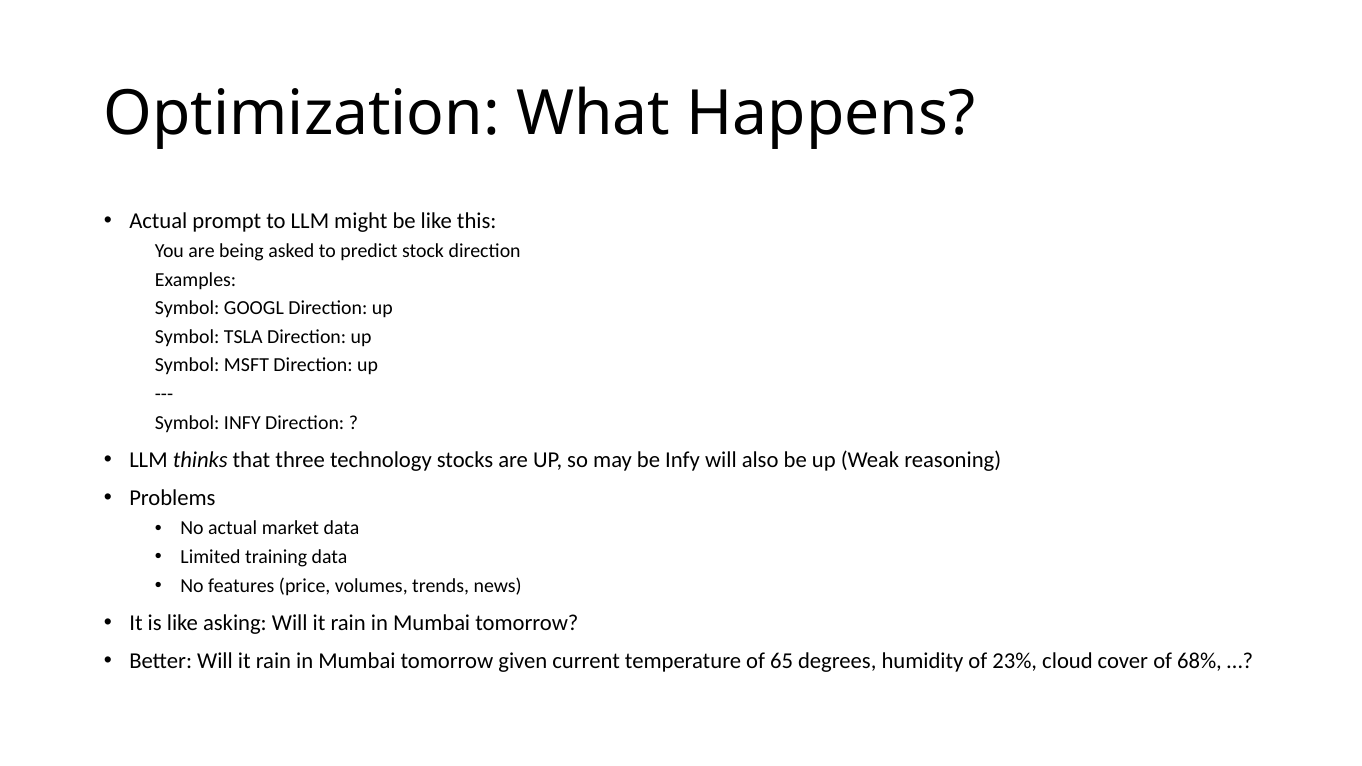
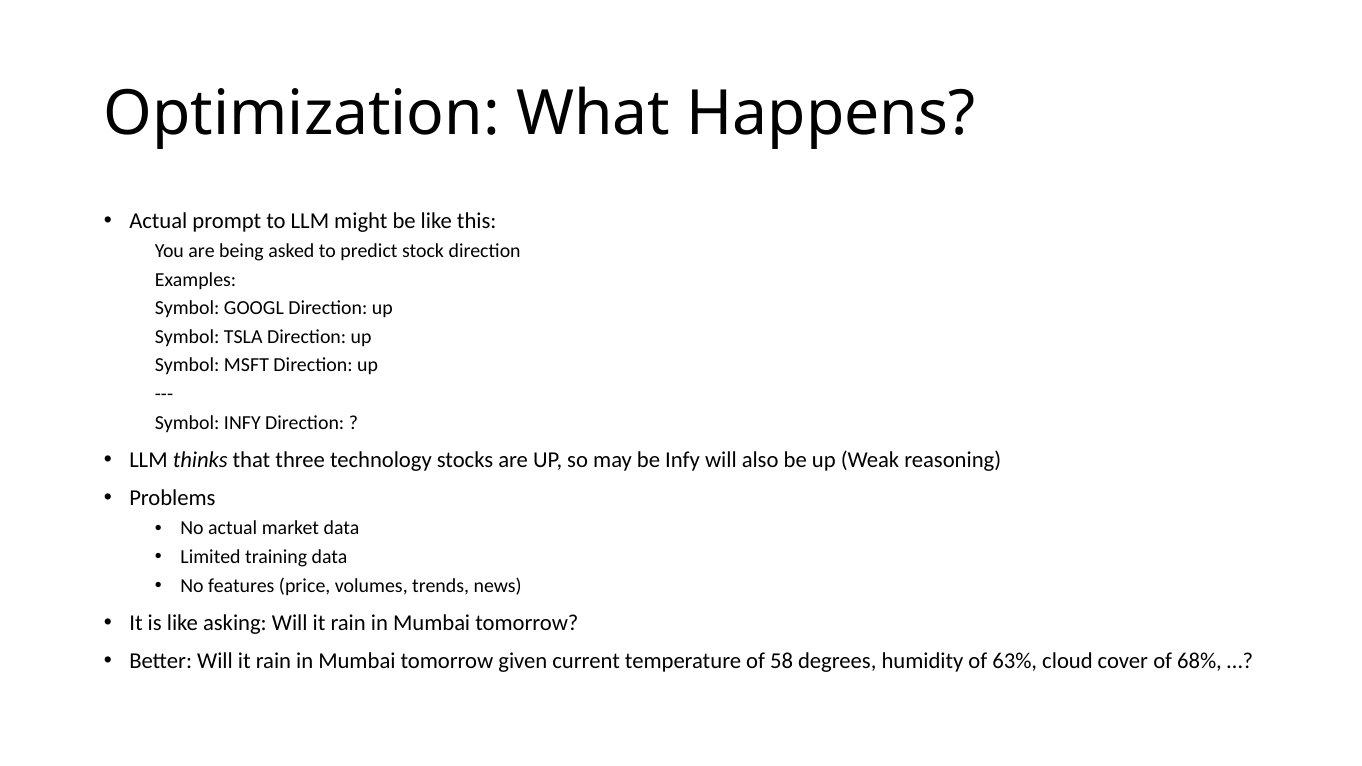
65: 65 -> 58
23%: 23% -> 63%
